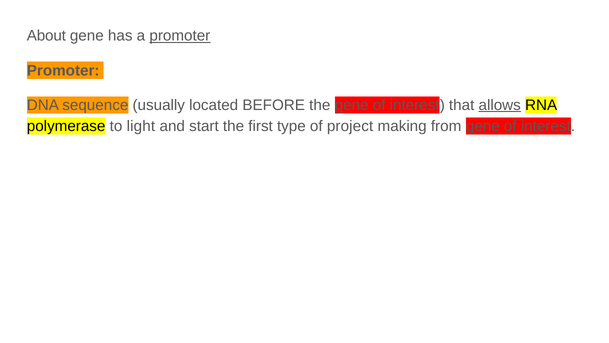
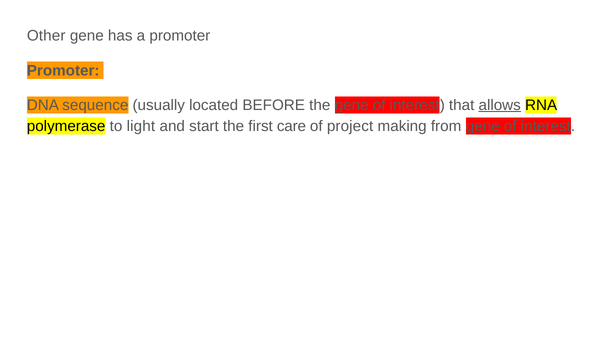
About: About -> Other
promoter at (180, 36) underline: present -> none
type: type -> care
